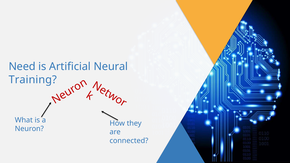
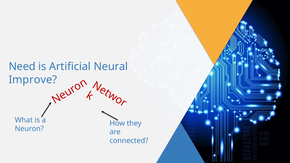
Training: Training -> Improve
